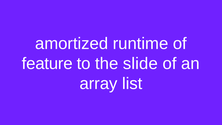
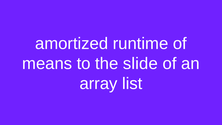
feature: feature -> means
